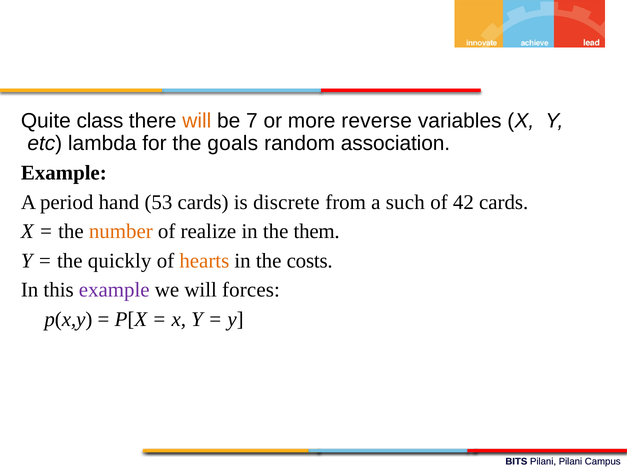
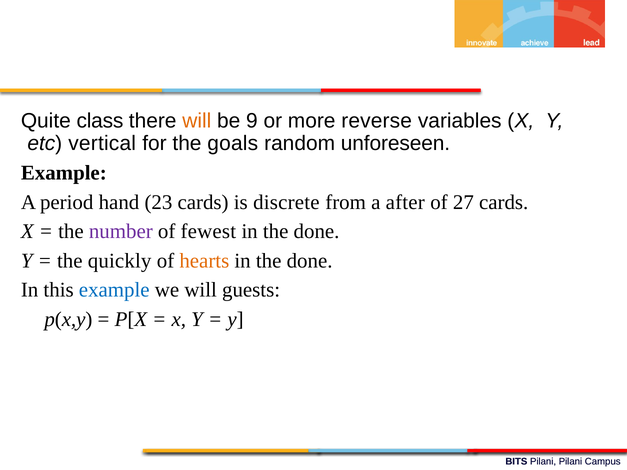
7: 7 -> 9
lambda: lambda -> vertical
association: association -> unforeseen
53: 53 -> 23
such: such -> after
42: 42 -> 27
number colour: orange -> purple
realize: realize -> fewest
them at (317, 232): them -> done
costs at (310, 261): costs -> done
example at (114, 290) colour: purple -> blue
forces: forces -> guests
